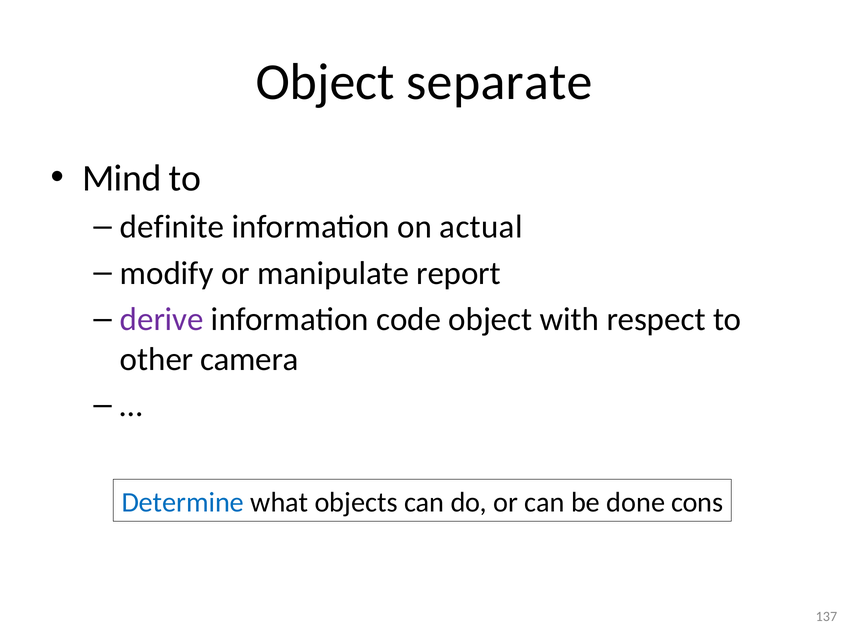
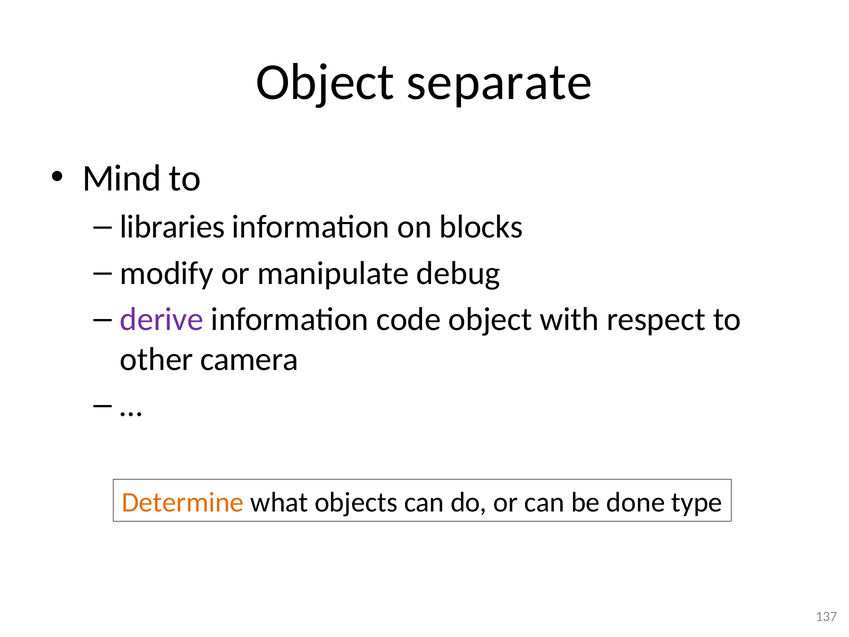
definite: definite -> libraries
actual: actual -> blocks
report: report -> debug
Determine colour: blue -> orange
cons: cons -> type
